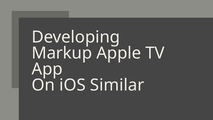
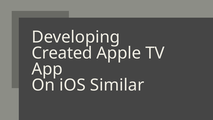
Markup: Markup -> Created
